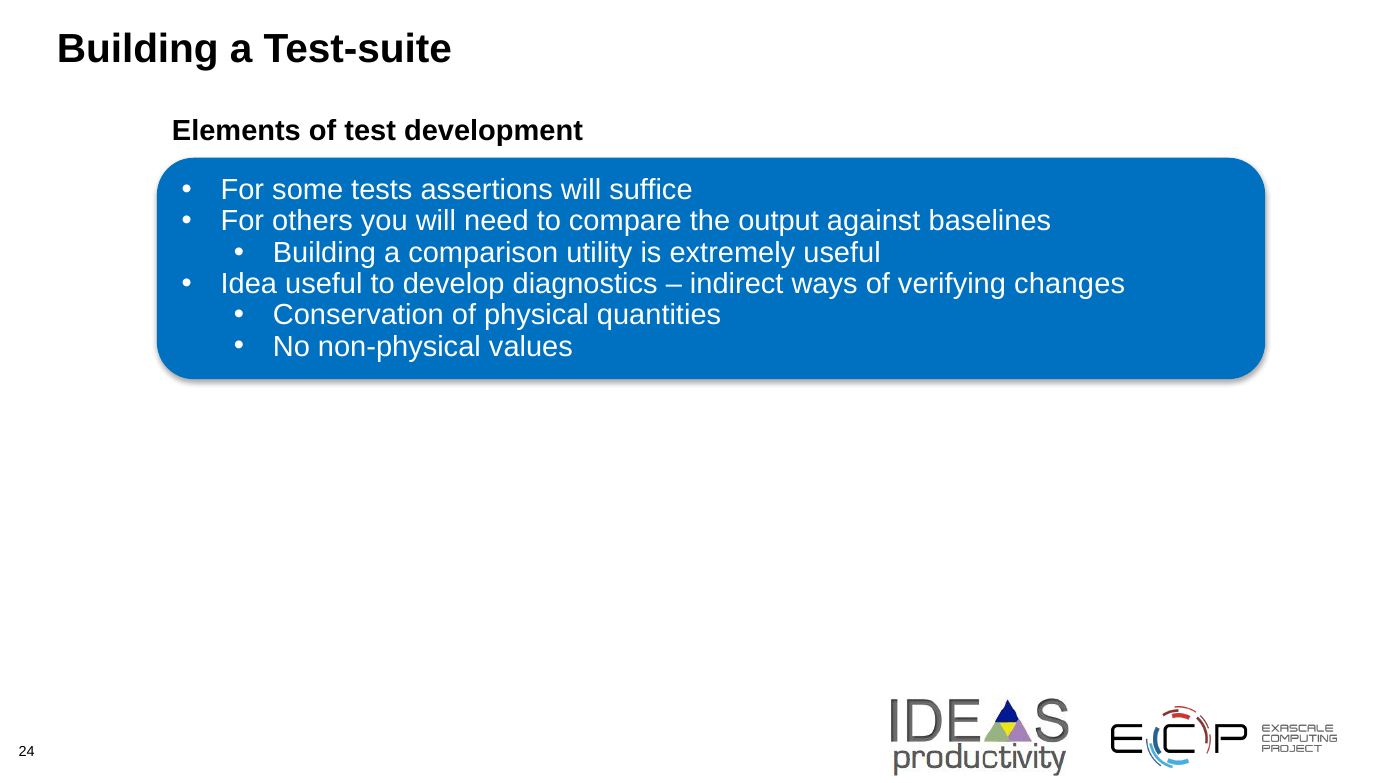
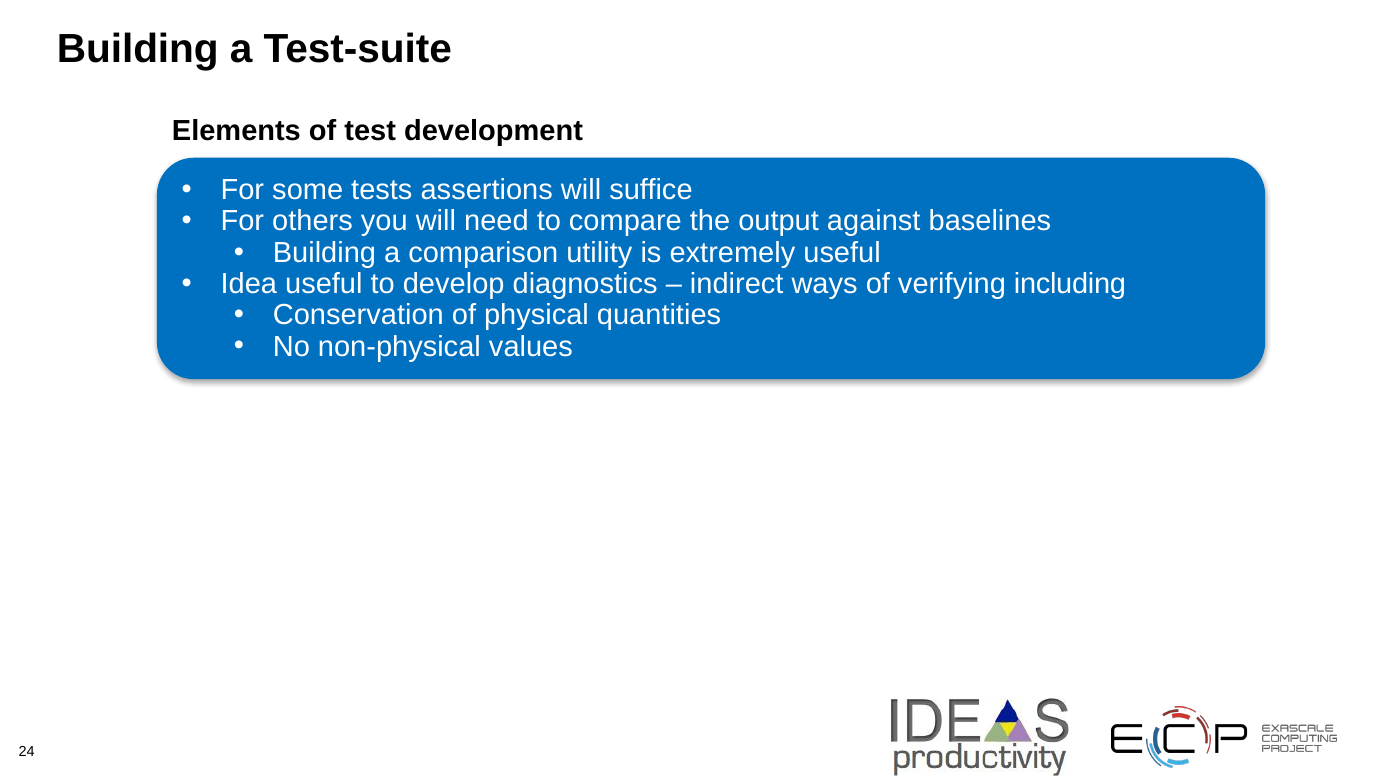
changes: changes -> including
